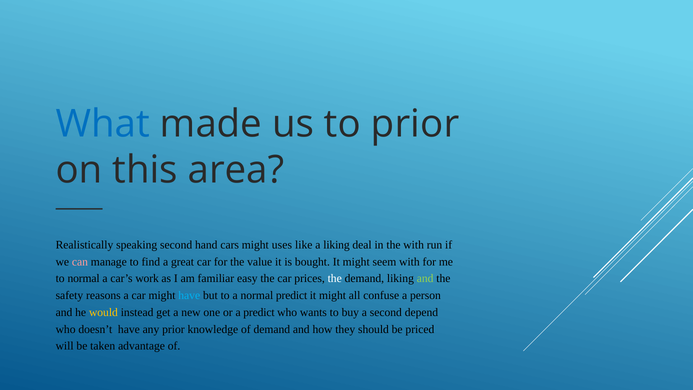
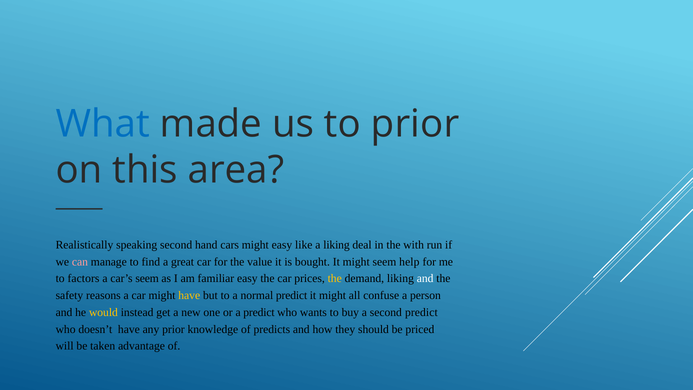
might uses: uses -> easy
seem with: with -> help
to normal: normal -> factors
car’s work: work -> seem
the at (335, 279) colour: white -> yellow
and at (425, 279) colour: light green -> white
have at (189, 295) colour: light blue -> yellow
second depend: depend -> predict
of demand: demand -> predicts
